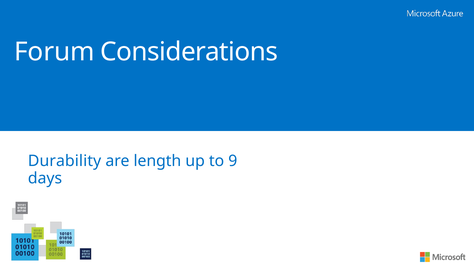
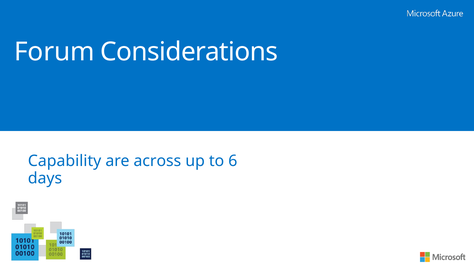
Durability: Durability -> Capability
length: length -> across
9: 9 -> 6
